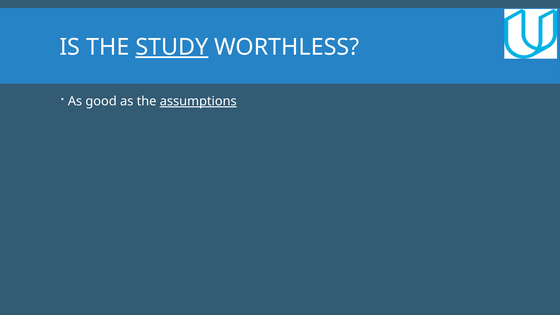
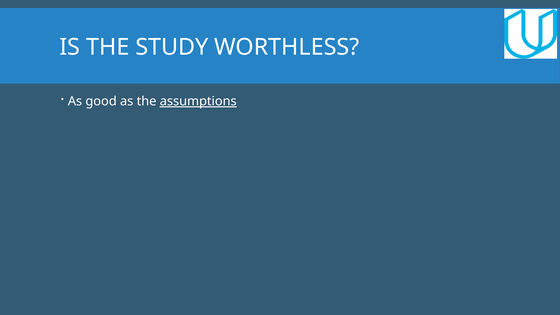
STUDY underline: present -> none
